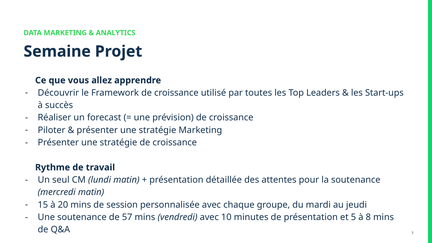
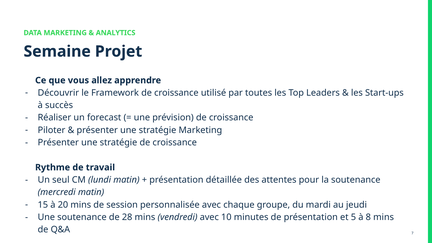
57: 57 -> 28
